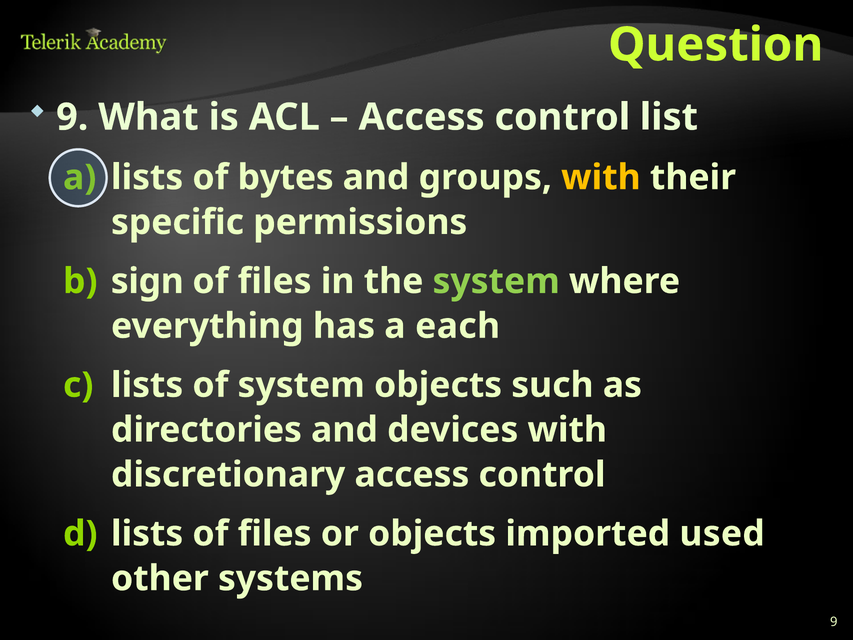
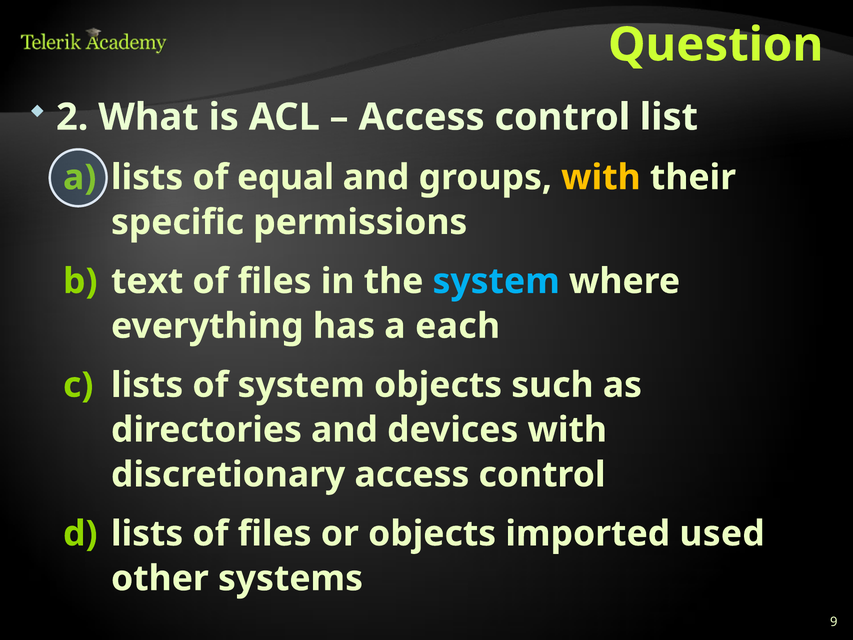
9 at (72, 117): 9 -> 2
bytes: bytes -> equal
sign: sign -> text
system at (496, 281) colour: light green -> light blue
